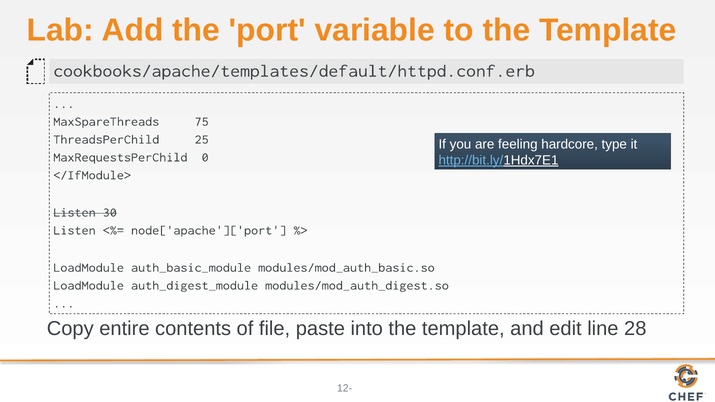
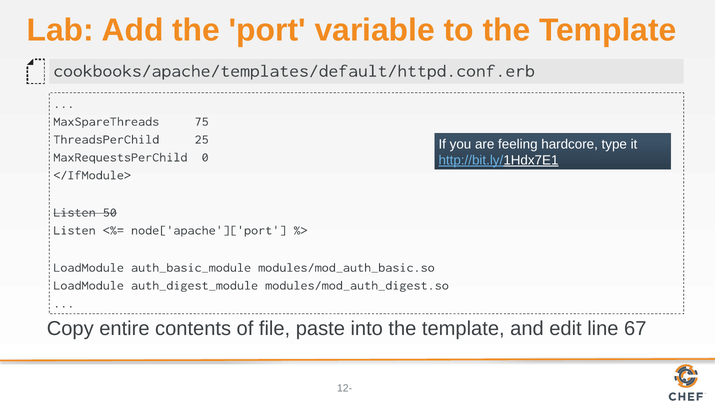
30: 30 -> 50
28: 28 -> 67
